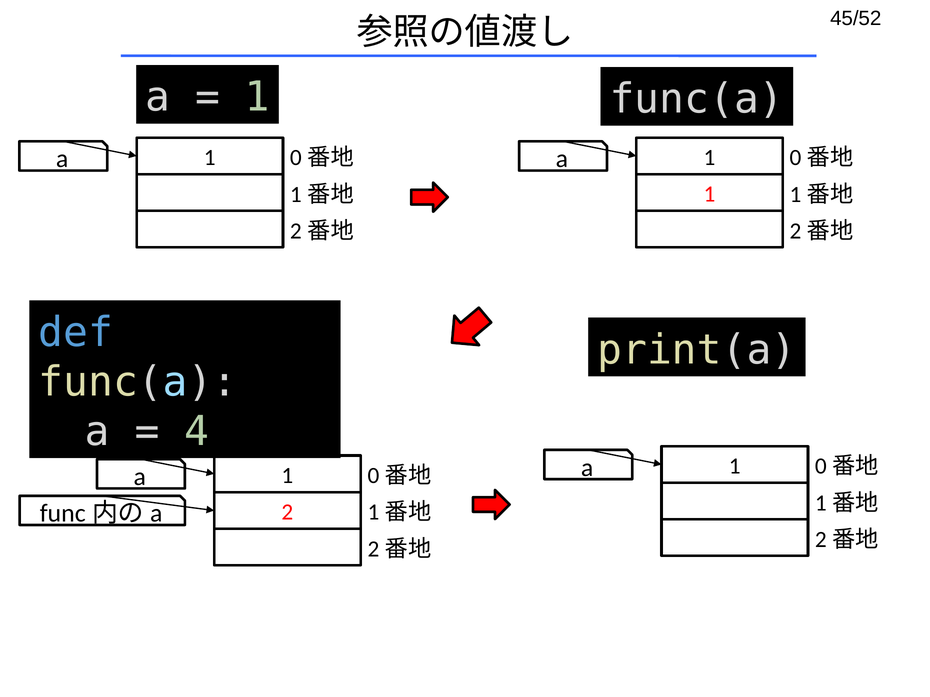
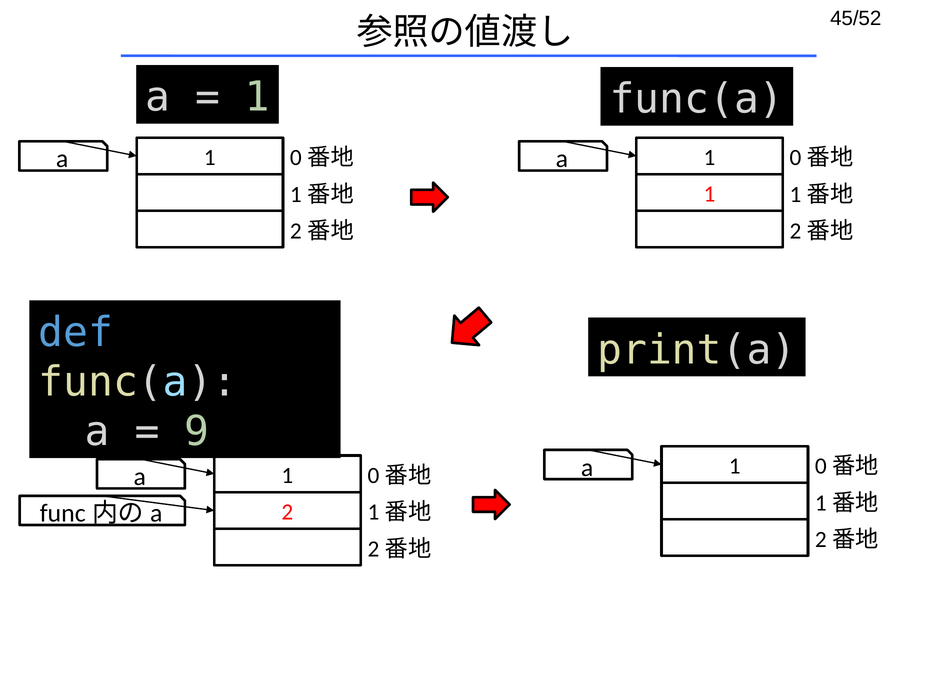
4: 4 -> 9
